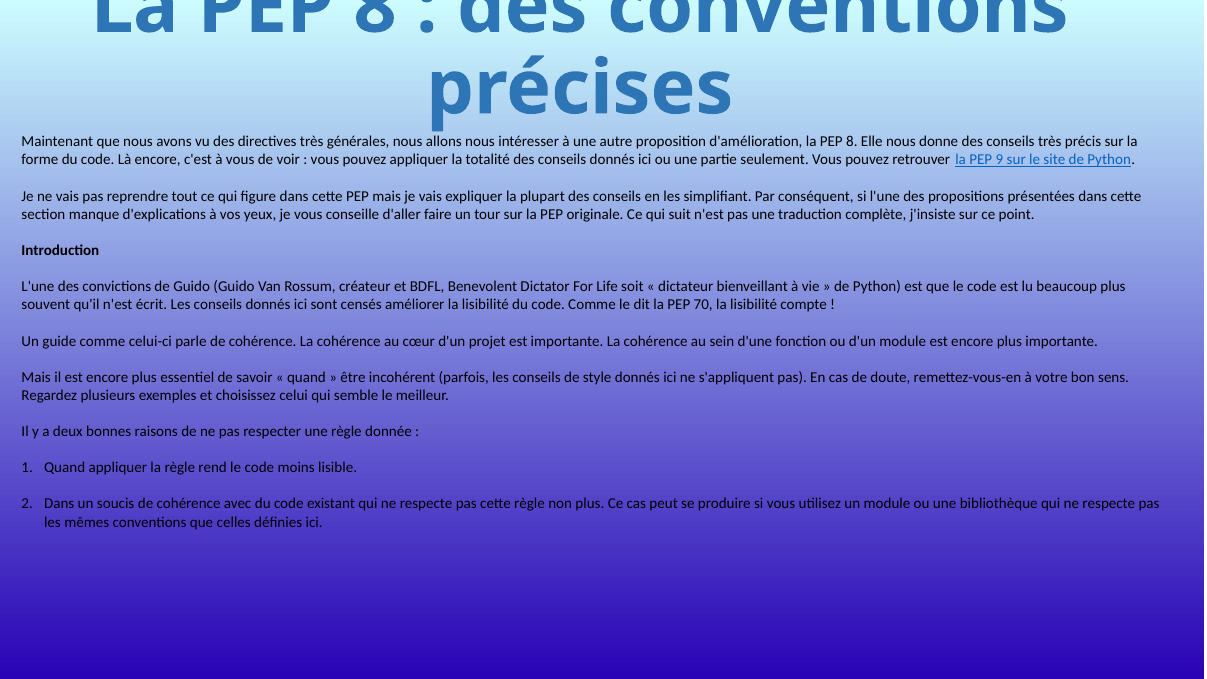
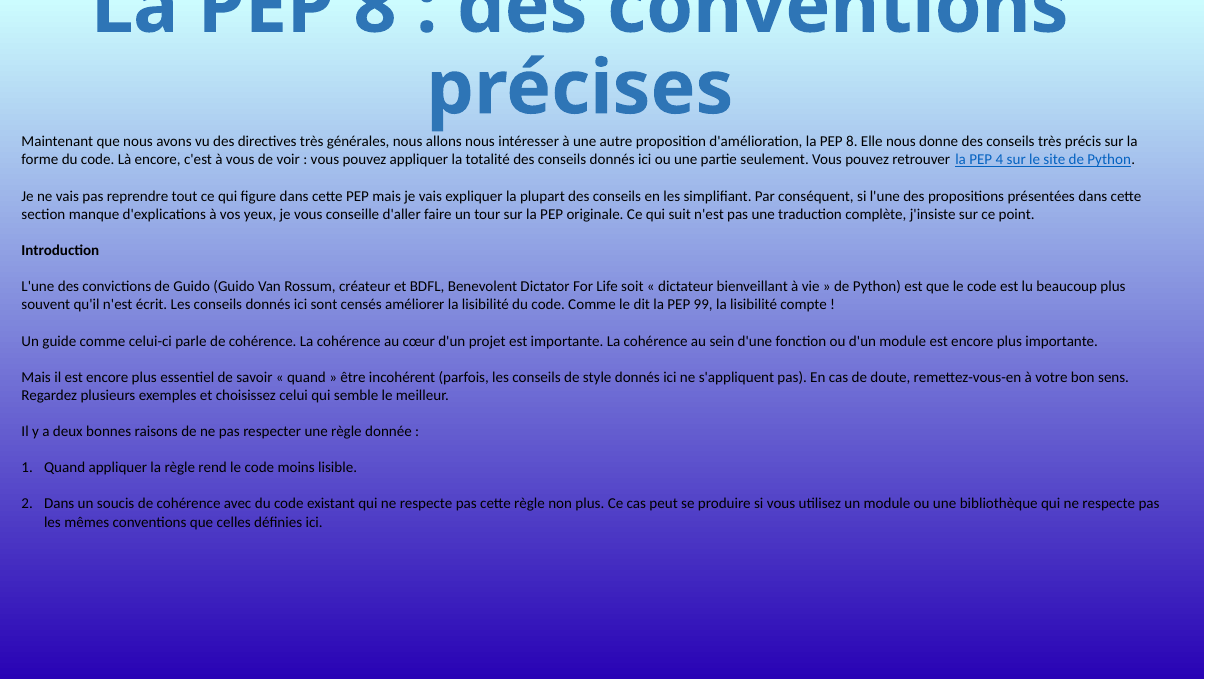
9: 9 -> 4
70: 70 -> 99
